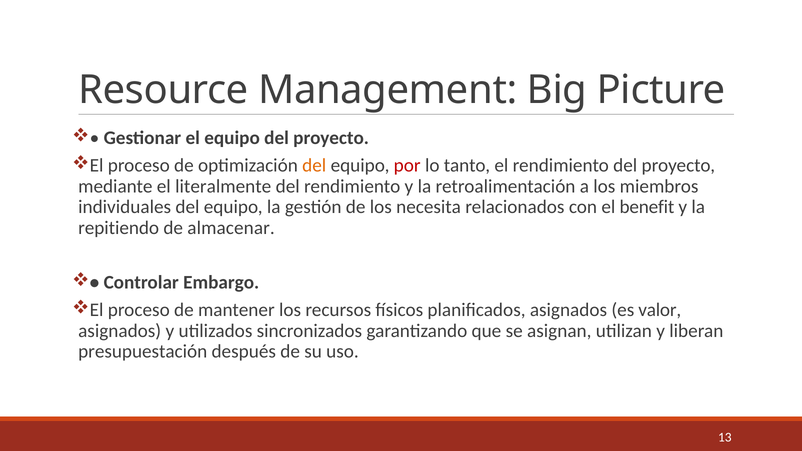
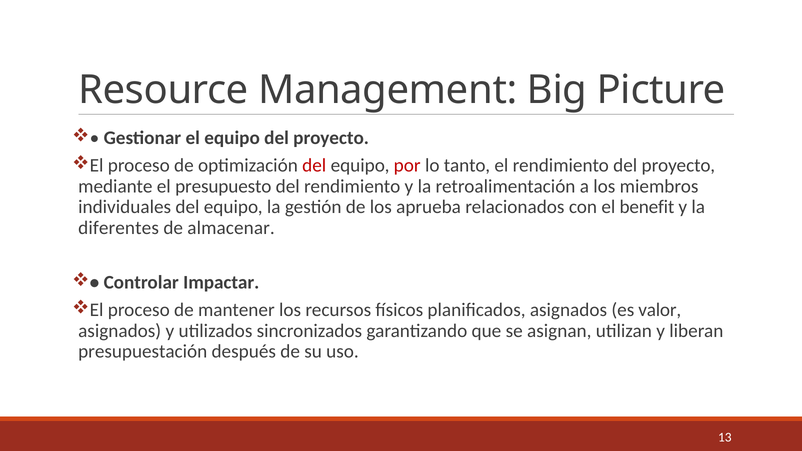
del at (314, 166) colour: orange -> red
literalmente: literalmente -> presupuesto
necesita: necesita -> aprueba
repitiendo: repitiendo -> diferentes
Embargo: Embargo -> Impactar
